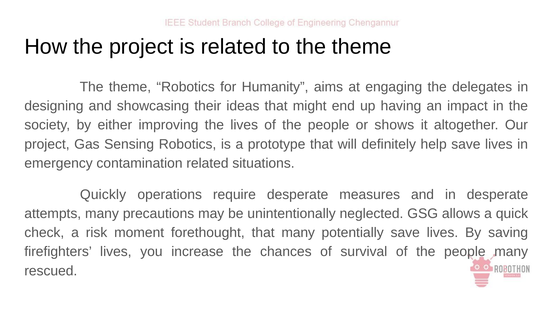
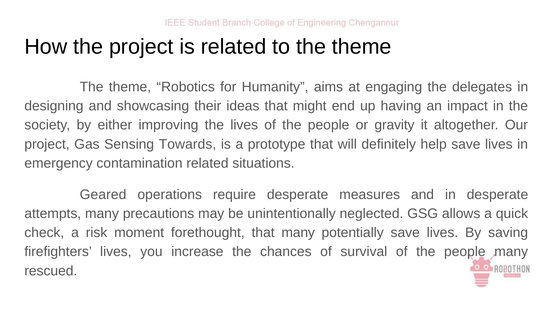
shows: shows -> gravity
Sensing Robotics: Robotics -> Towards
Quickly: Quickly -> Geared
